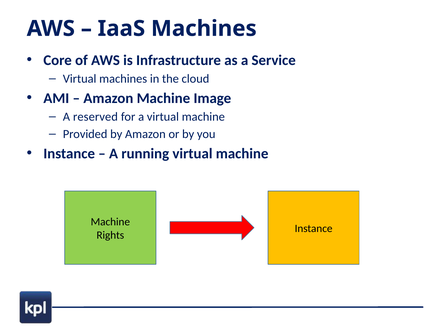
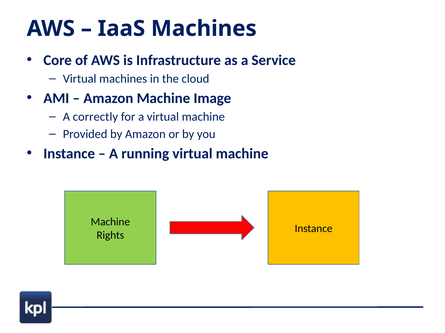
reserved: reserved -> correctly
